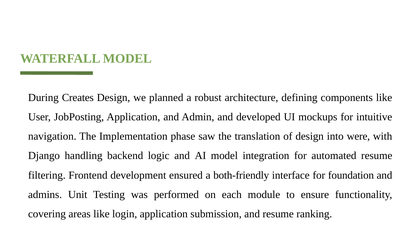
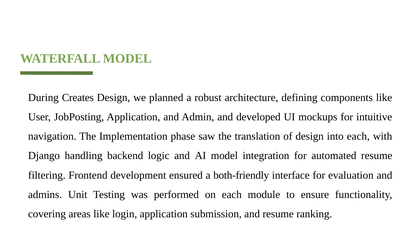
into were: were -> each
foundation: foundation -> evaluation
